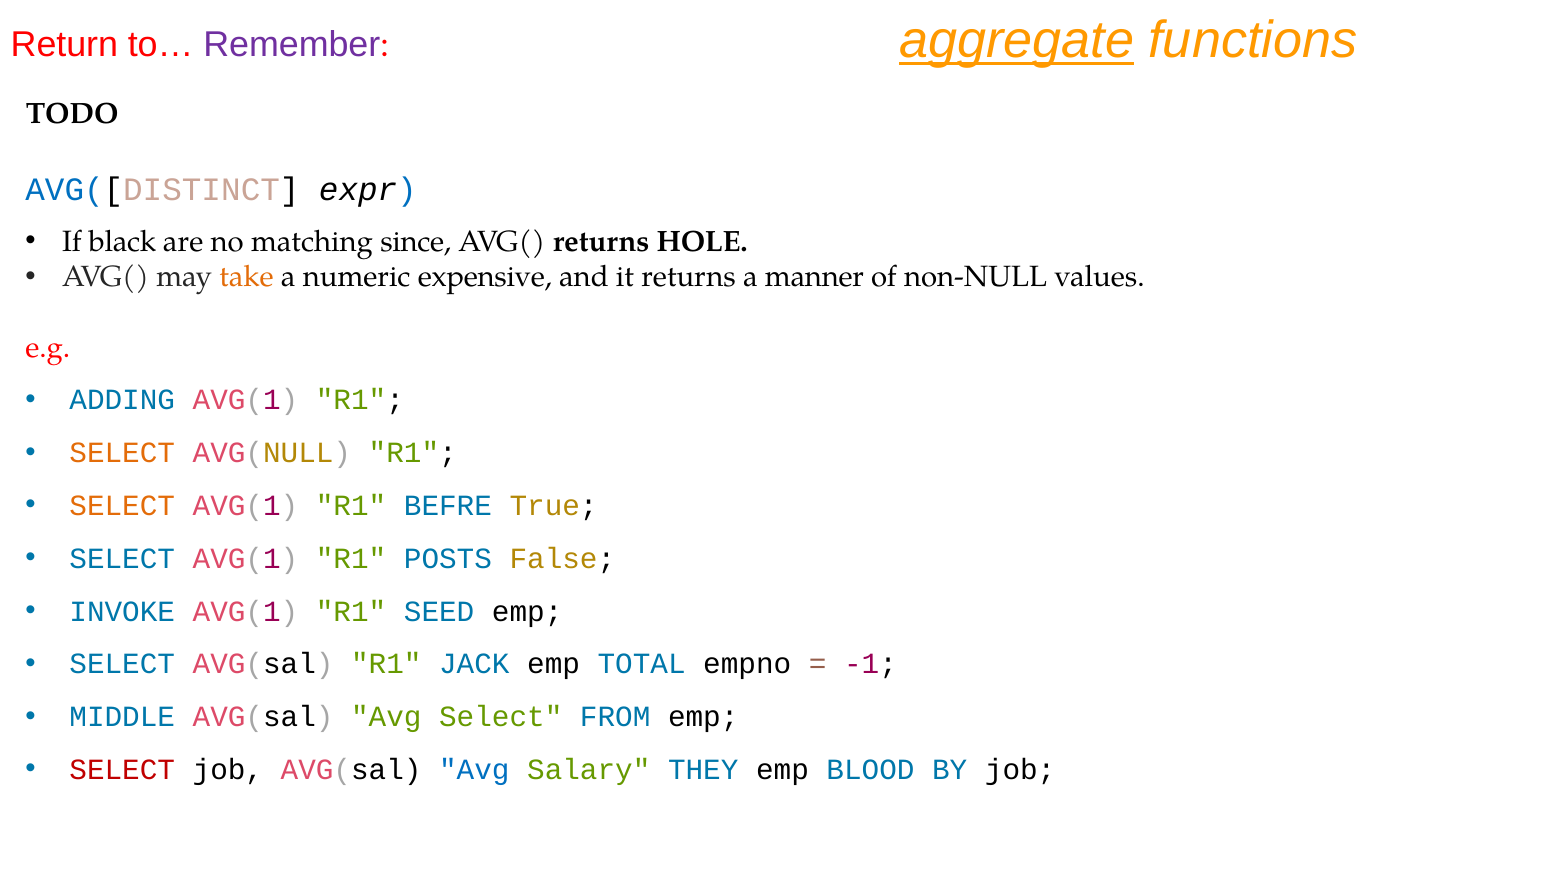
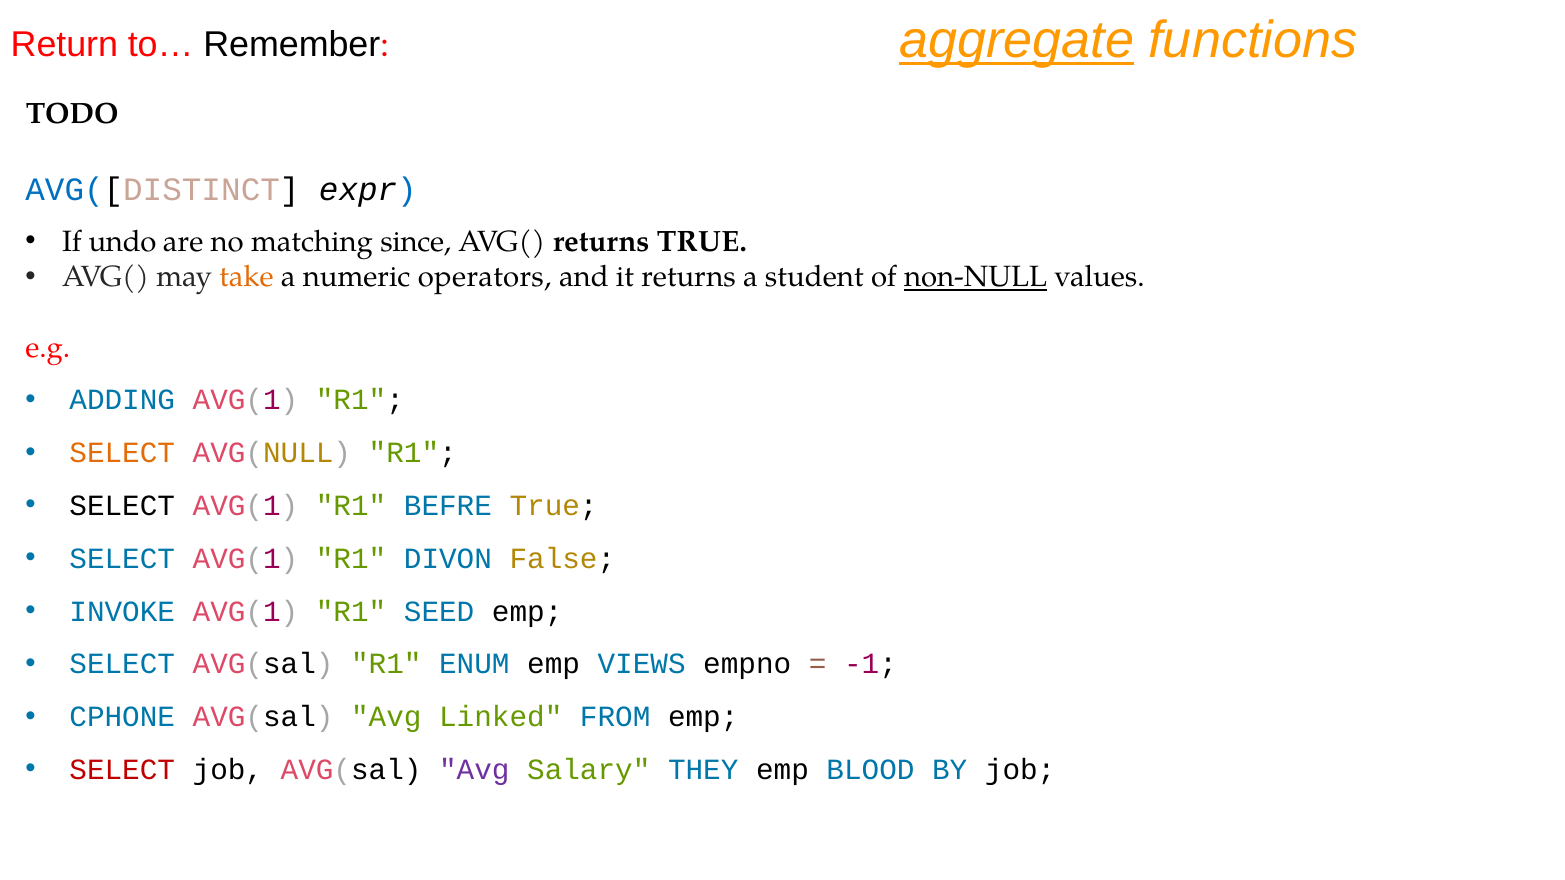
Remember colour: purple -> black
black: black -> undo
returns HOLE: HOLE -> TRUE
expensive: expensive -> operators
manner: manner -> student
non-NULL underline: none -> present
SELECT at (122, 506) colour: orange -> black
POSTS: POSTS -> DIVON
JACK: JACK -> ENUM
TOTAL: TOTAL -> VIEWS
MIDDLE: MIDDLE -> CPHONE
Avg Select: Select -> Linked
Avg at (474, 770) colour: blue -> purple
